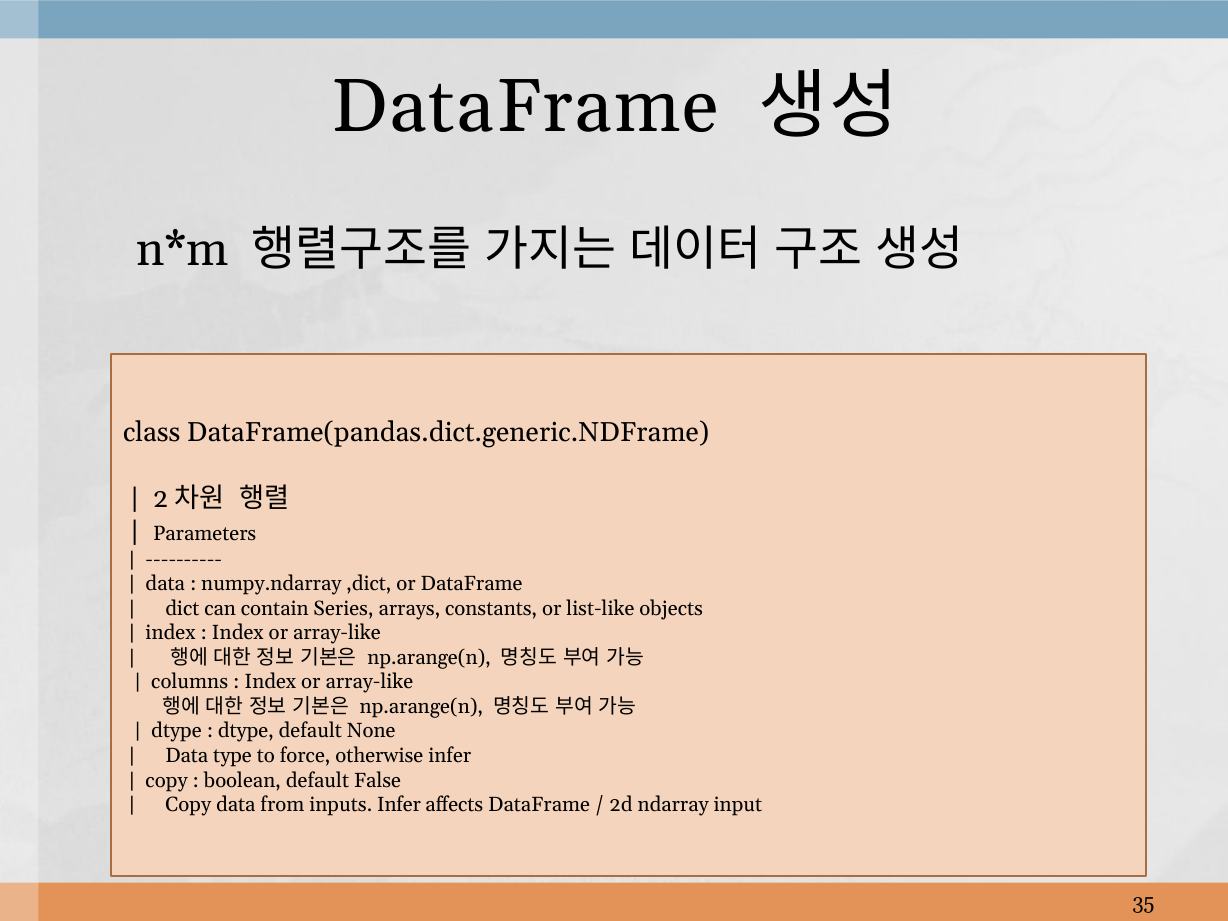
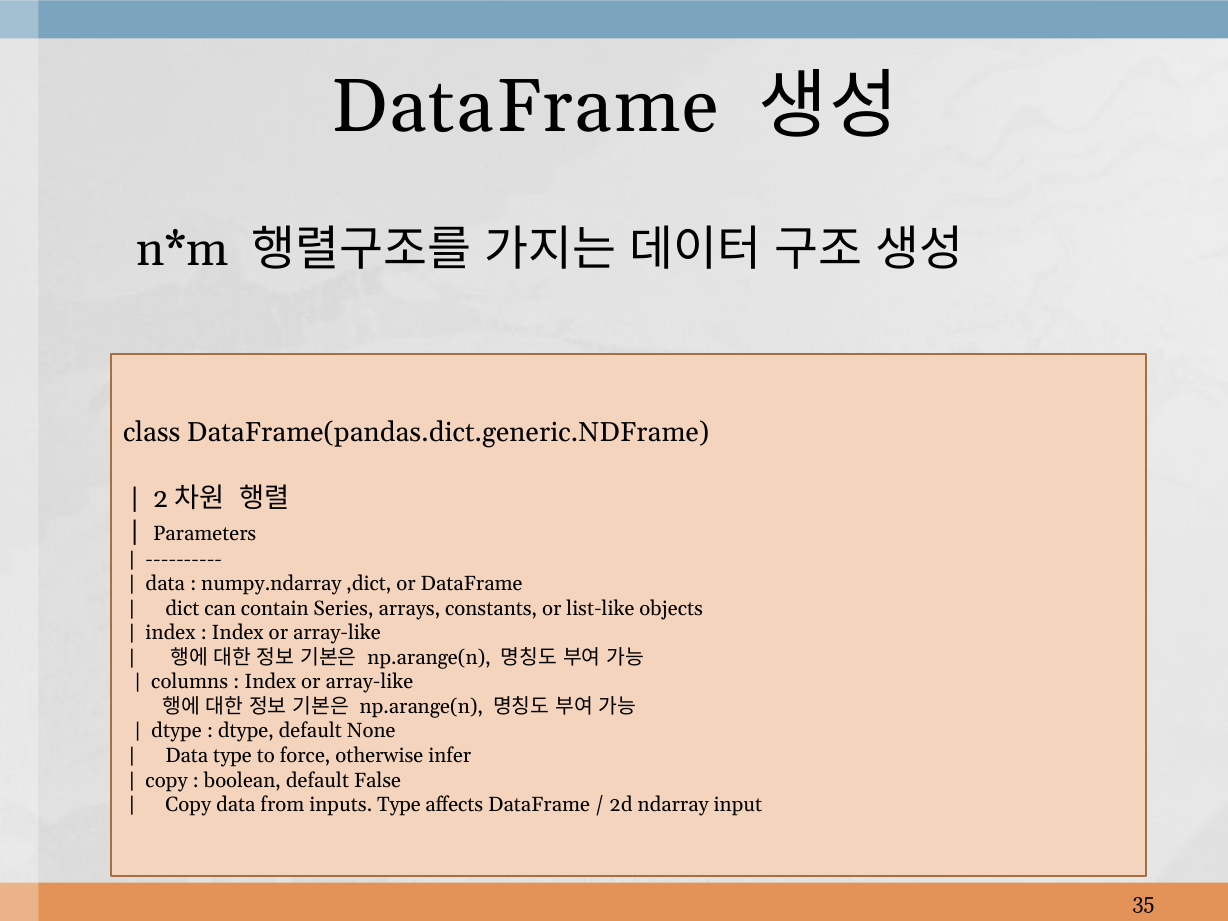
inputs Infer: Infer -> Type
